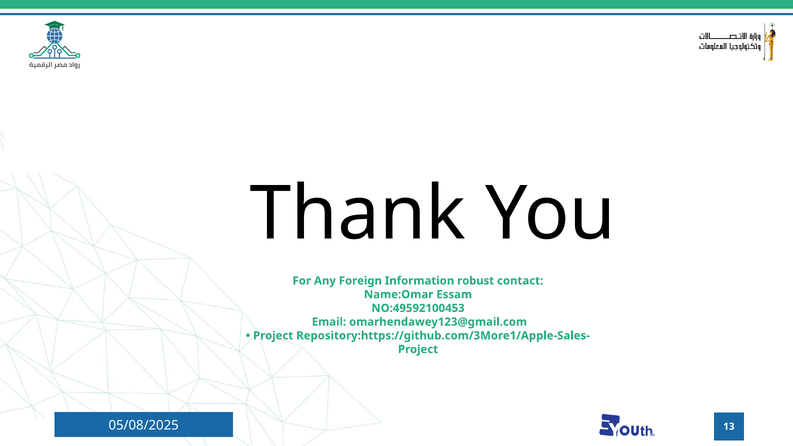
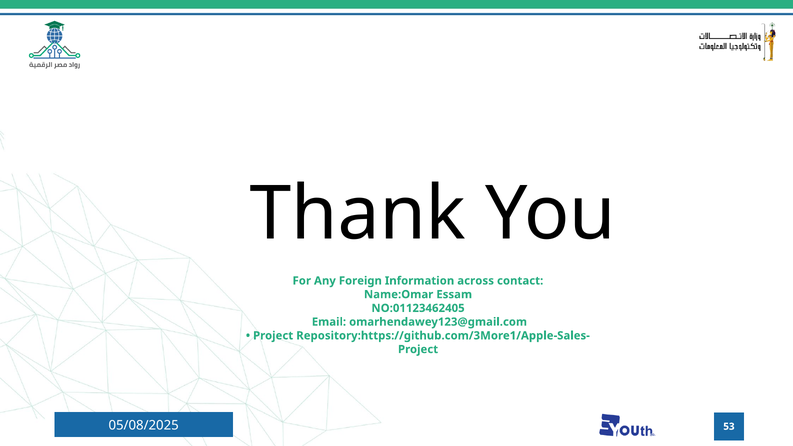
robust: robust -> across
NO:49592100453: NO:49592100453 -> NO:01123462405
13: 13 -> 53
